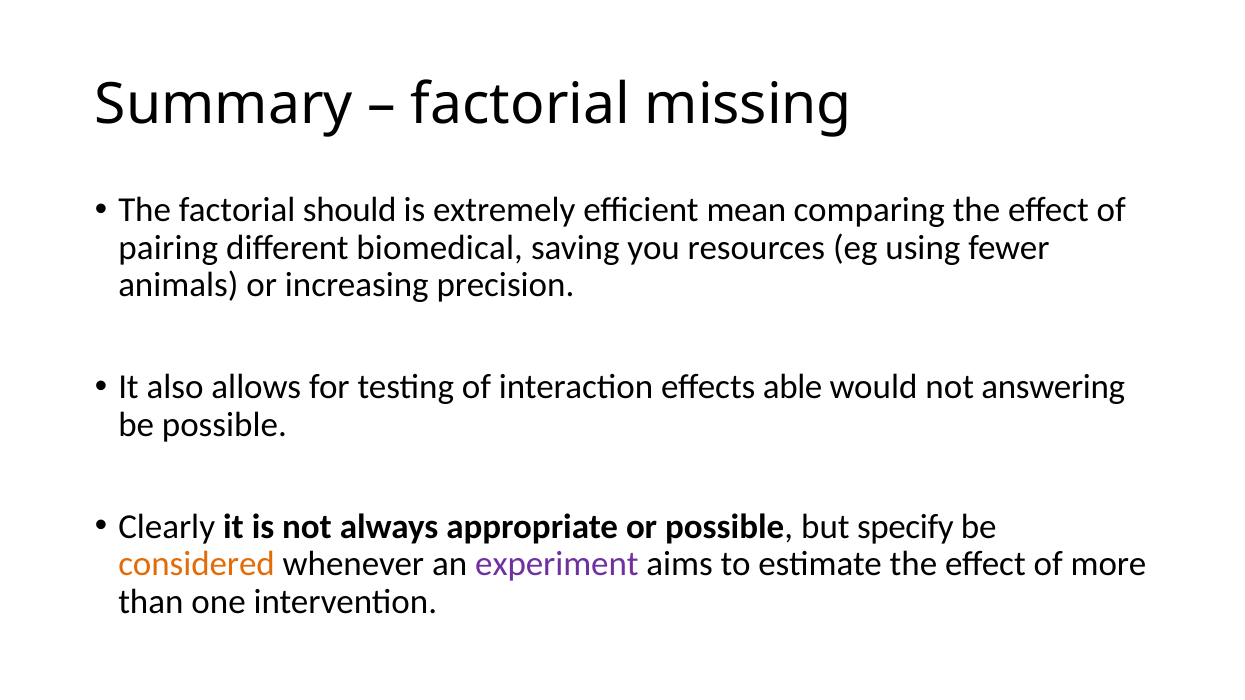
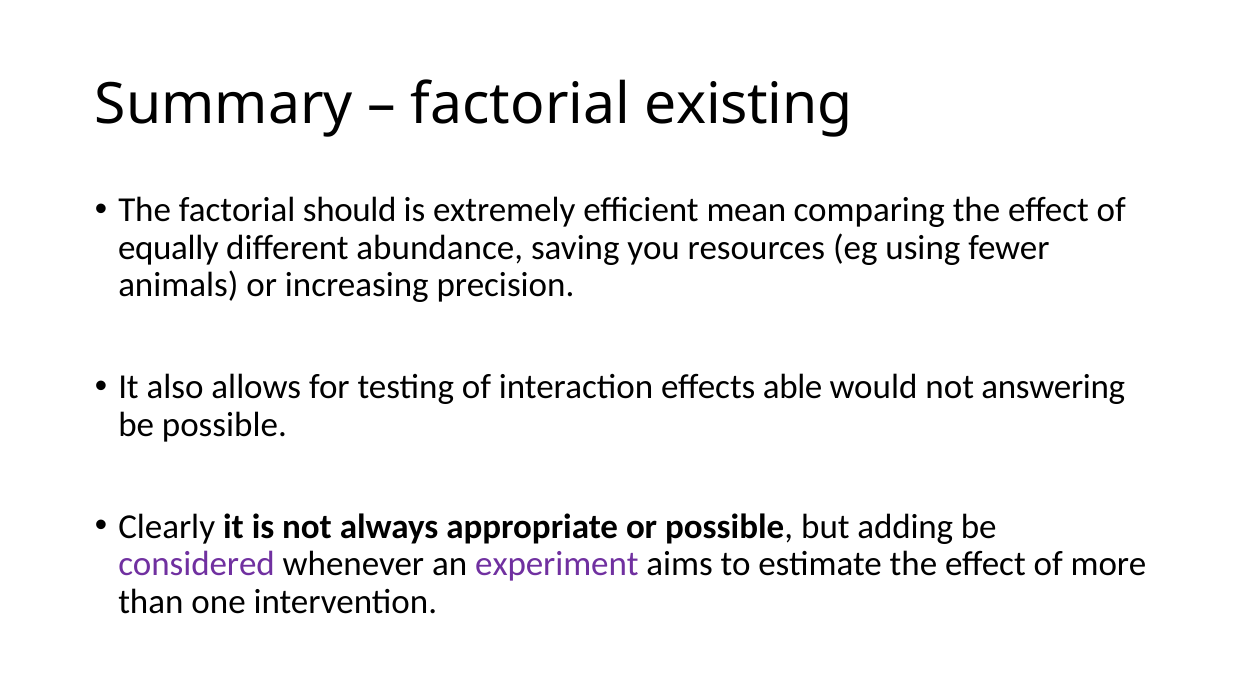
missing: missing -> existing
pairing: pairing -> equally
biomedical: biomedical -> abundance
specify: specify -> adding
considered colour: orange -> purple
